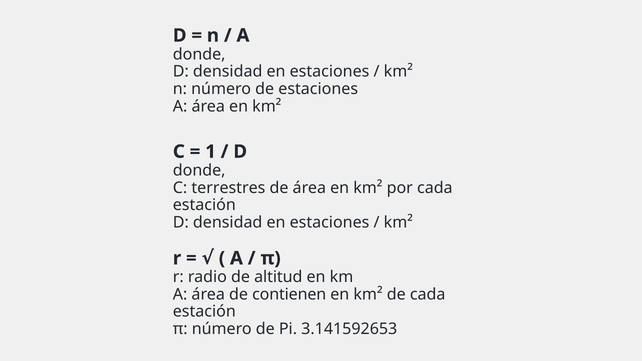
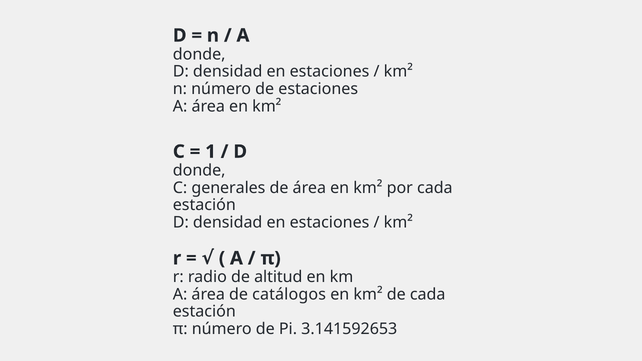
terrestres: terrestres -> generales
contienen: contienen -> catálogos
